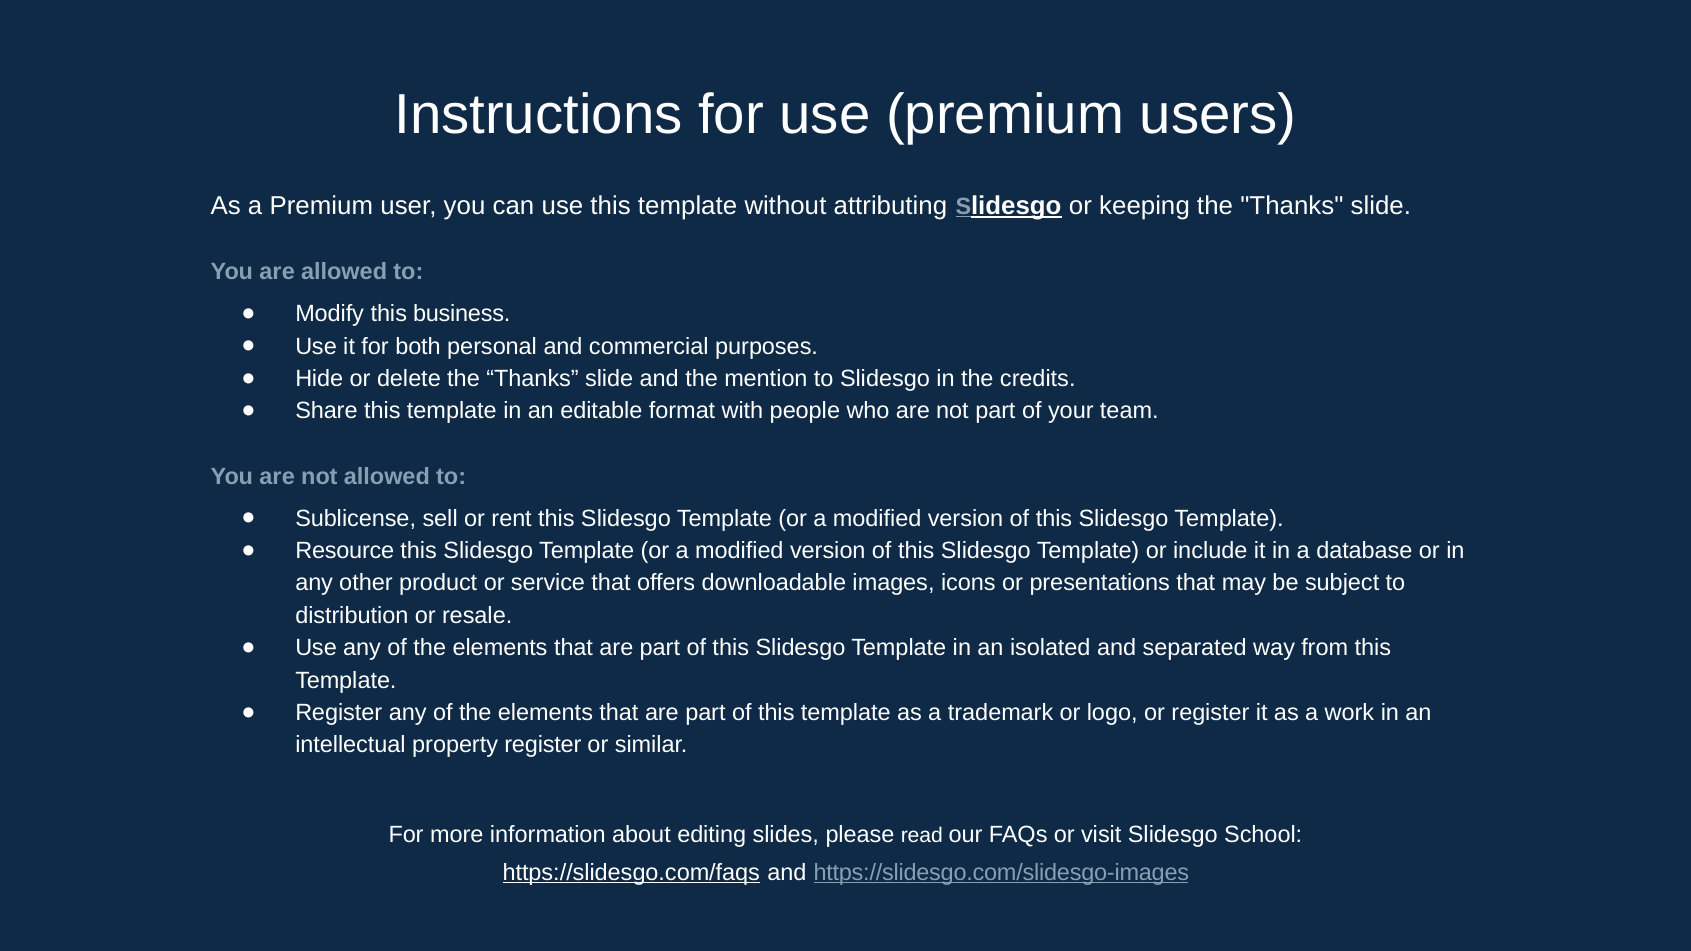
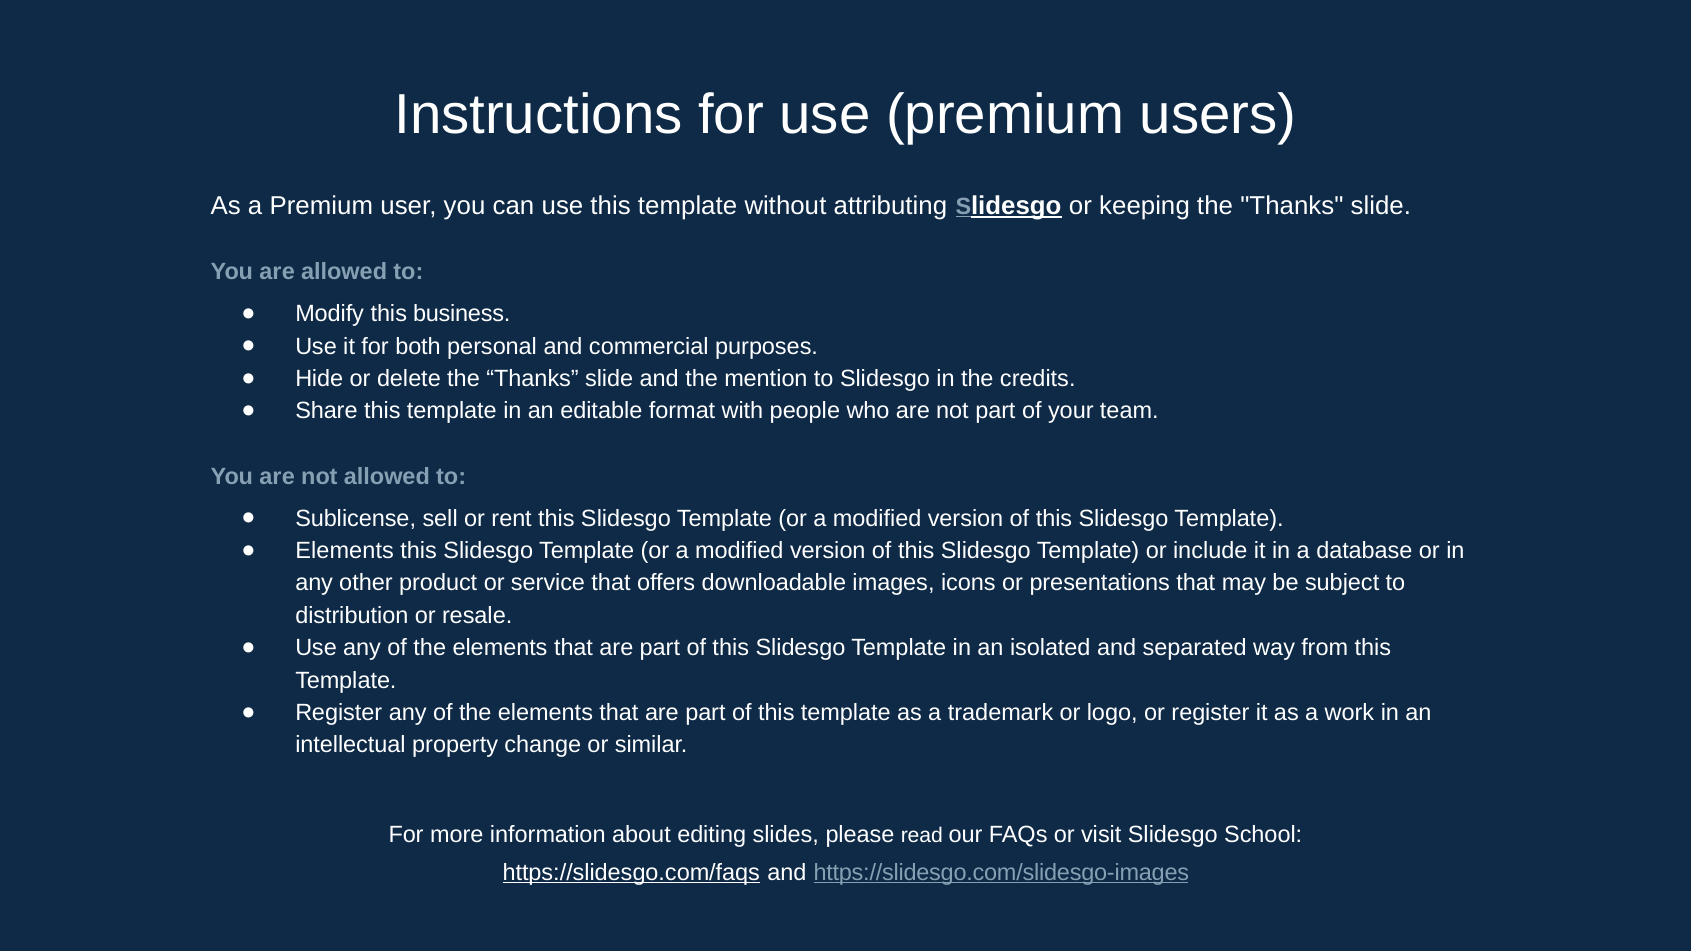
Resource at (345, 551): Resource -> Elements
property register: register -> change
